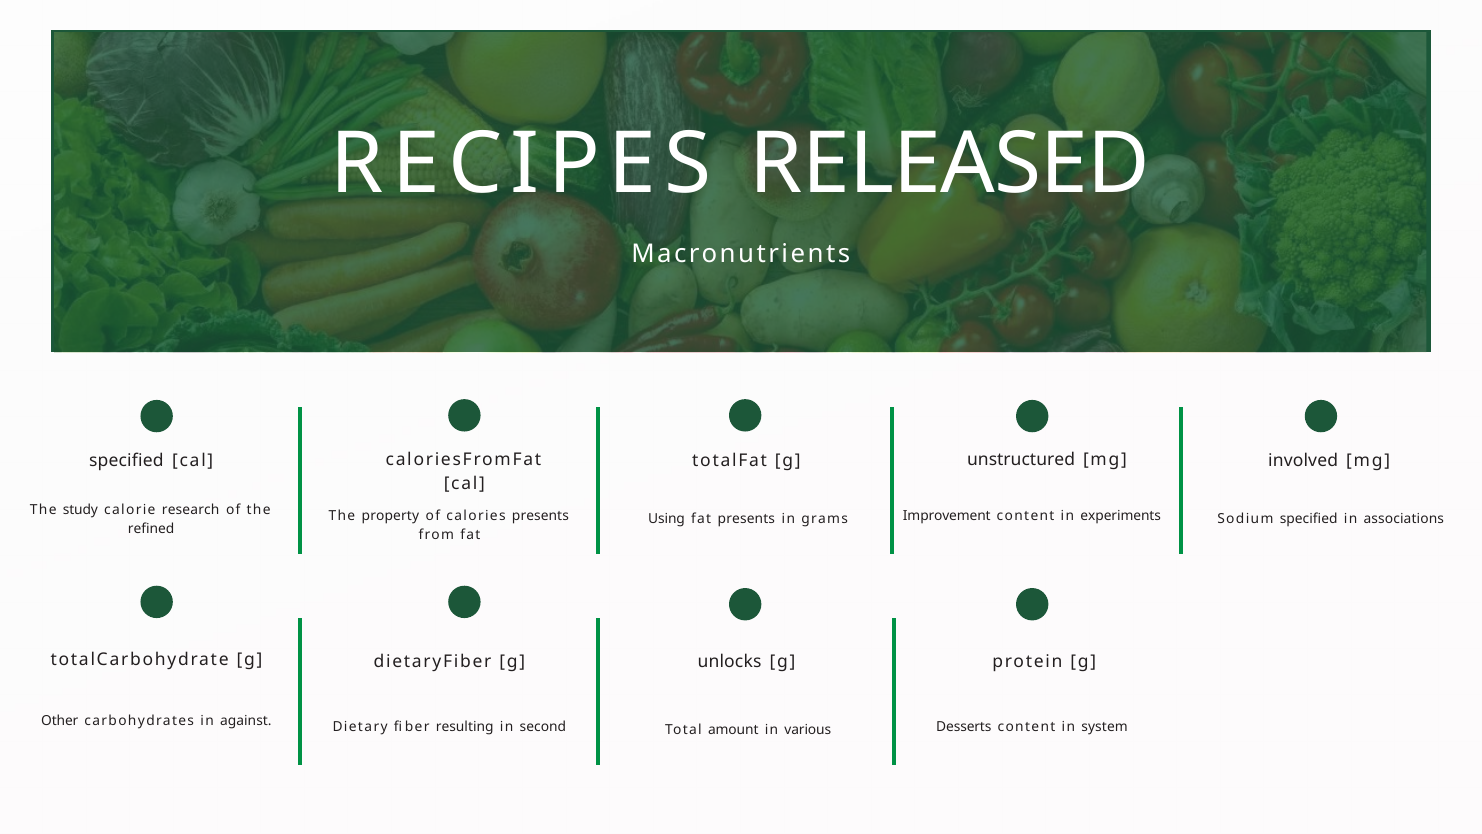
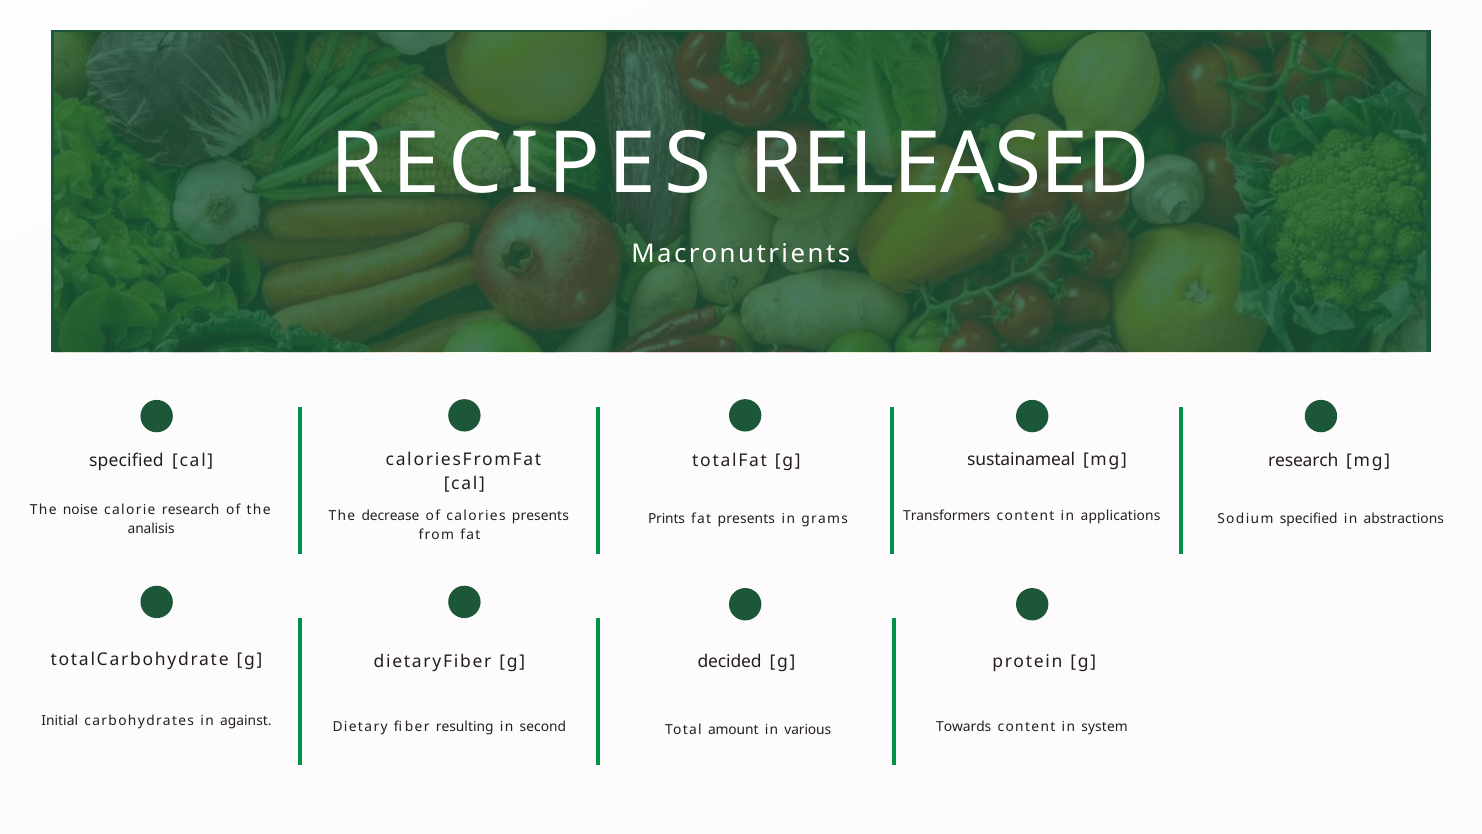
unstructured: unstructured -> sustainameal
mg involved: involved -> research
study: study -> noise
property: property -> decrease
Improvement: Improvement -> Transformers
experiments: experiments -> applications
associations: associations -> abstractions
Using: Using -> Prints
refined: refined -> analisis
unlocks: unlocks -> decided
Other: Other -> Initial
Desserts: Desserts -> Towards
